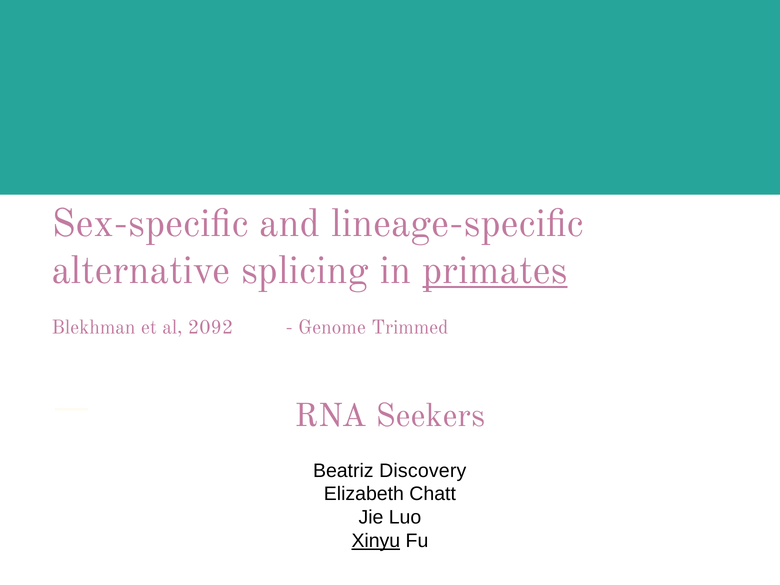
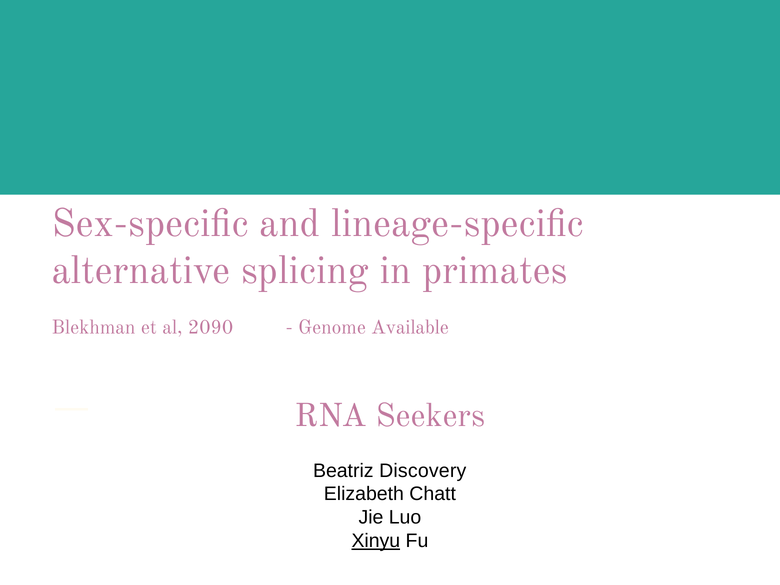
primates underline: present -> none
2092: 2092 -> 2090
Trimmed: Trimmed -> Available
